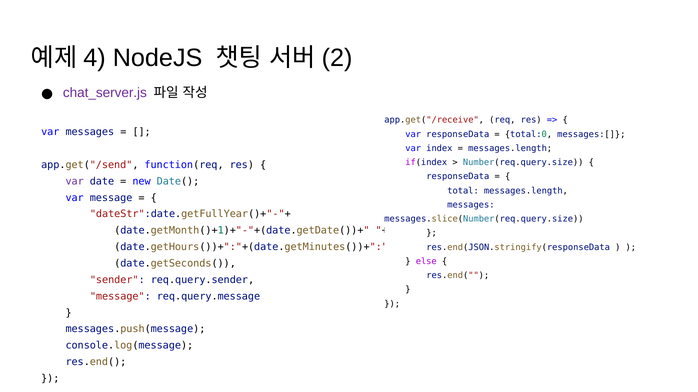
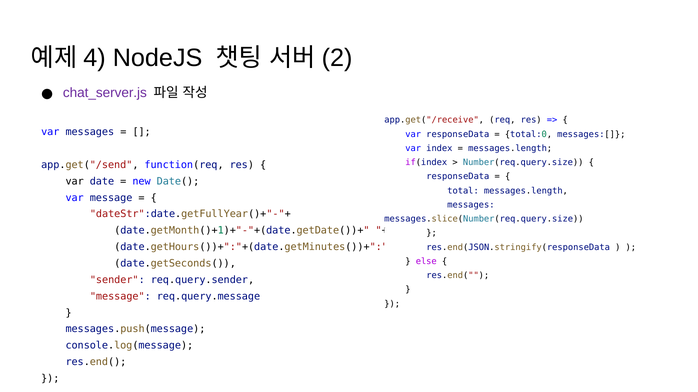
var at (75, 182) colour: purple -> black
